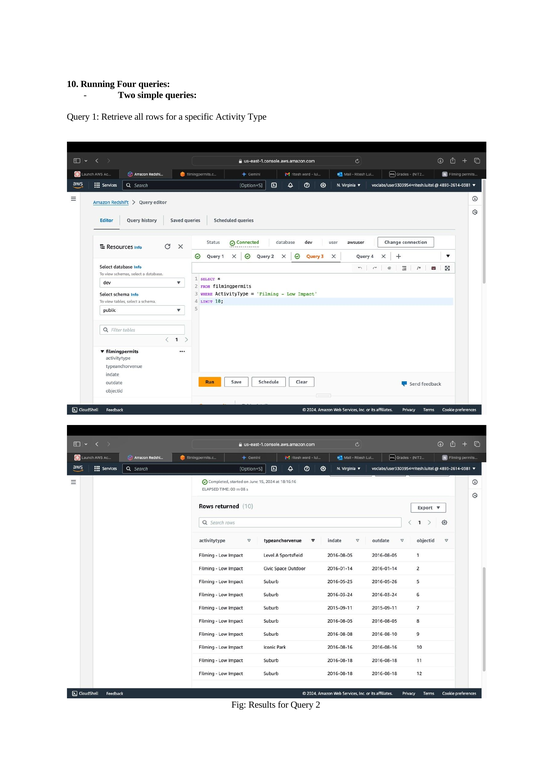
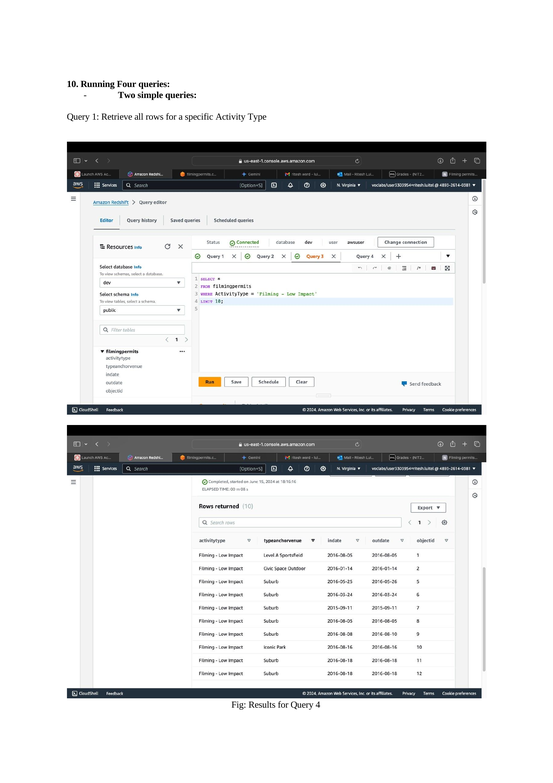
2: 2 -> 4
